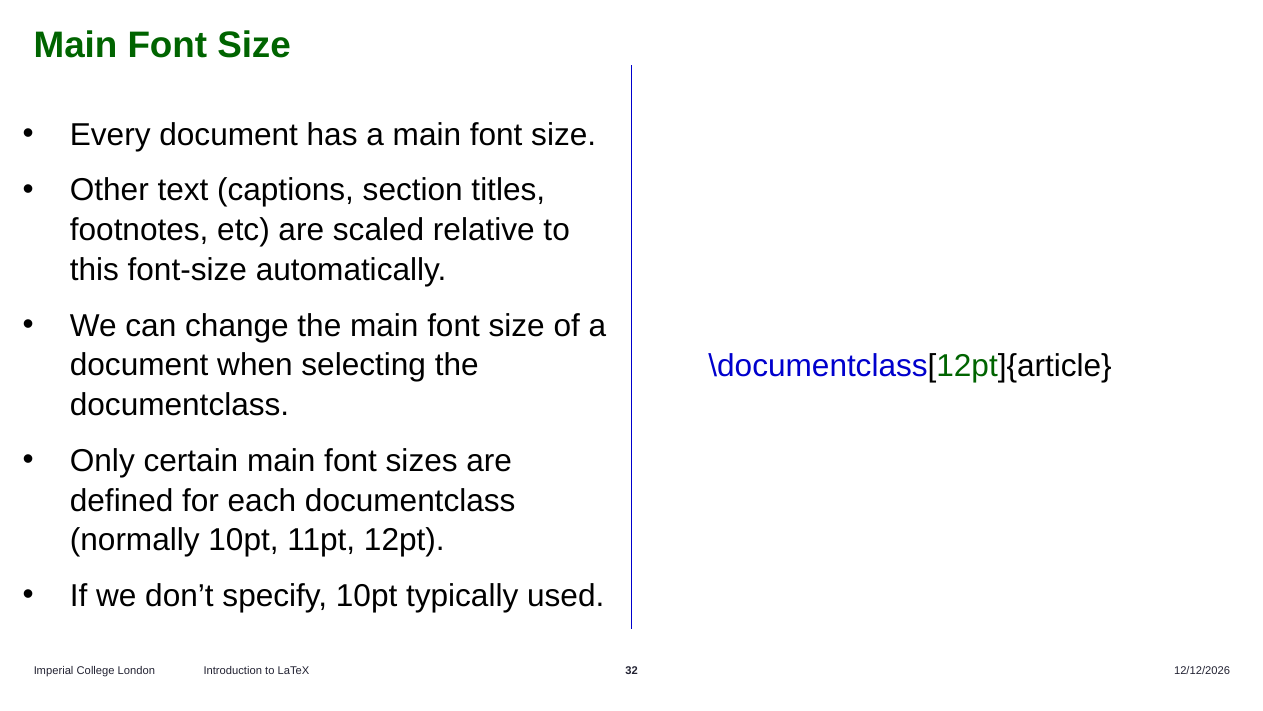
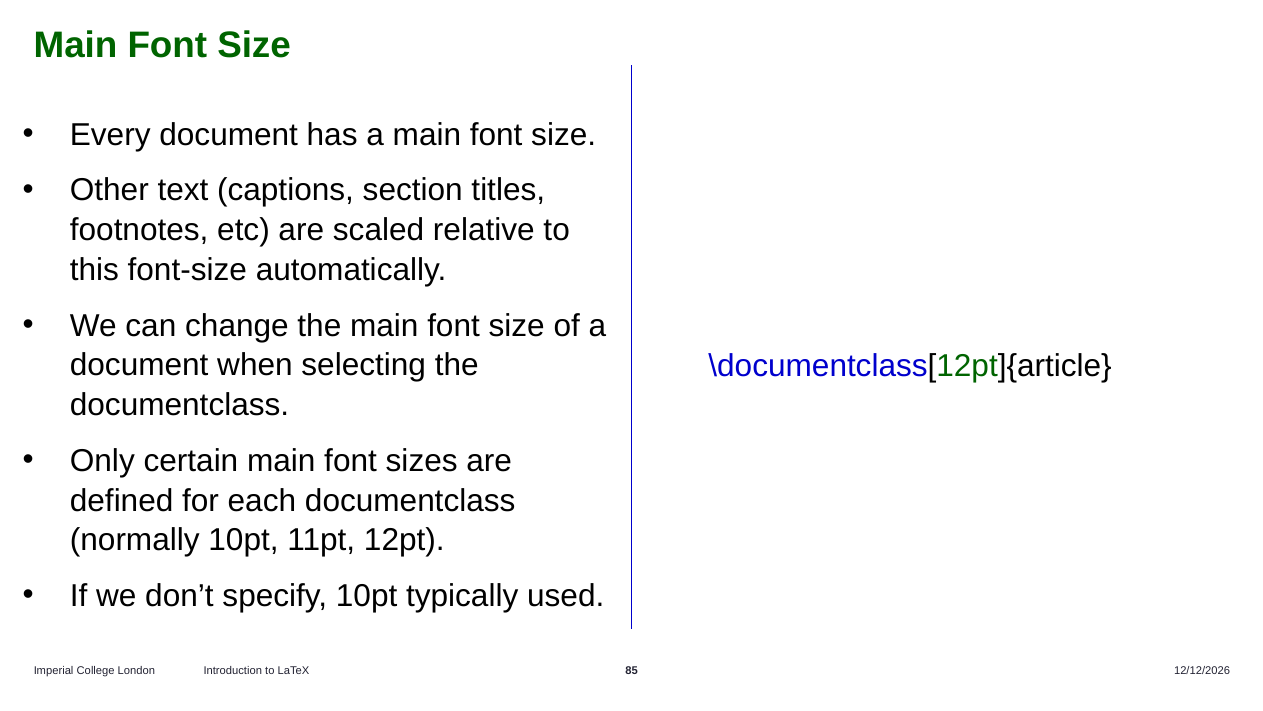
32: 32 -> 85
